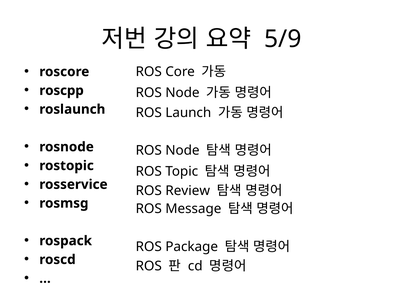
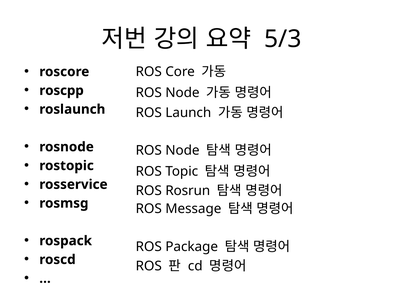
5/9: 5/9 -> 5/3
Review: Review -> Rosrun
